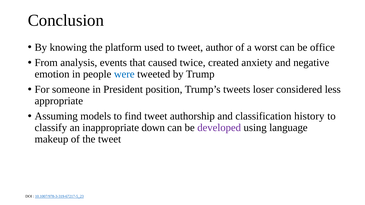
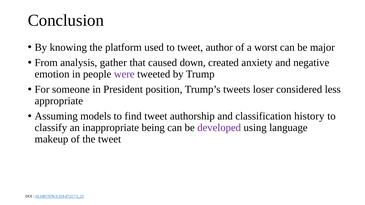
office: office -> major
events: events -> gather
twice: twice -> down
were colour: blue -> purple
down: down -> being
